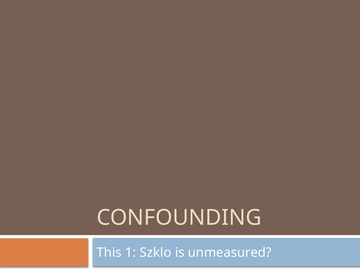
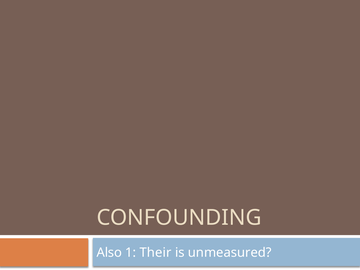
This: This -> Also
Szklo: Szklo -> Their
